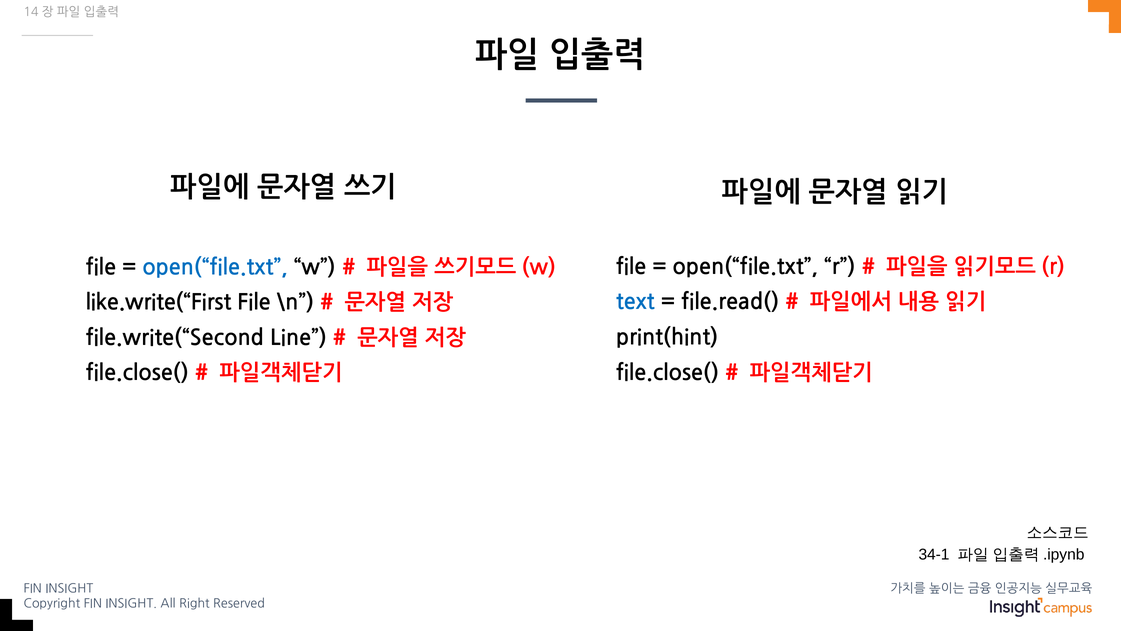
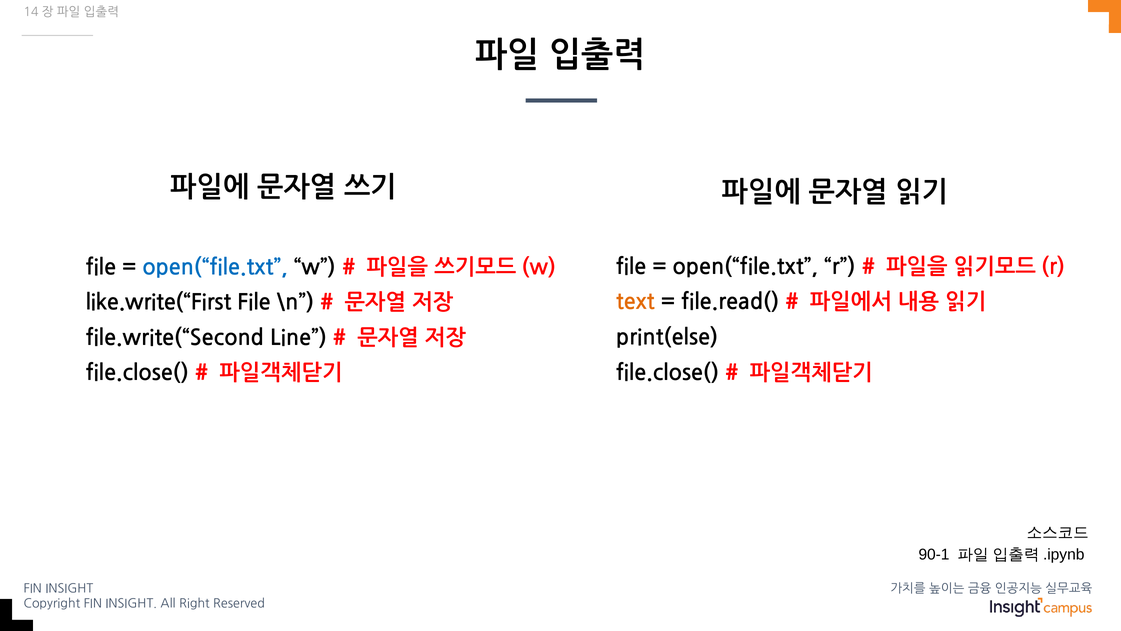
text colour: blue -> orange
print(hint: print(hint -> print(else
34-1: 34-1 -> 90-1
